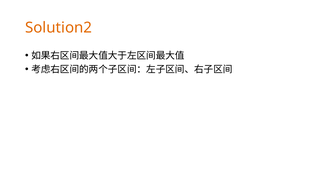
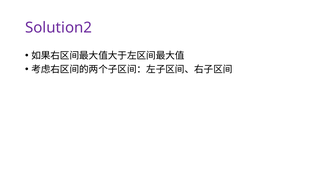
Solution2 colour: orange -> purple
